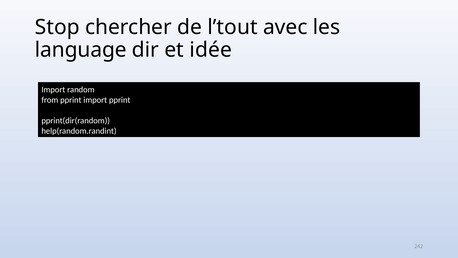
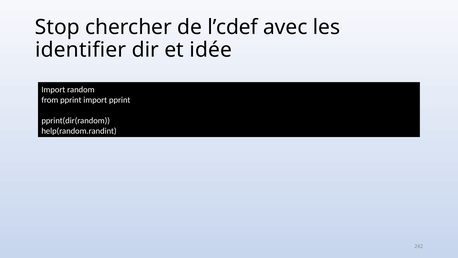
l’tout: l’tout -> l’cdef
language: language -> identifier
